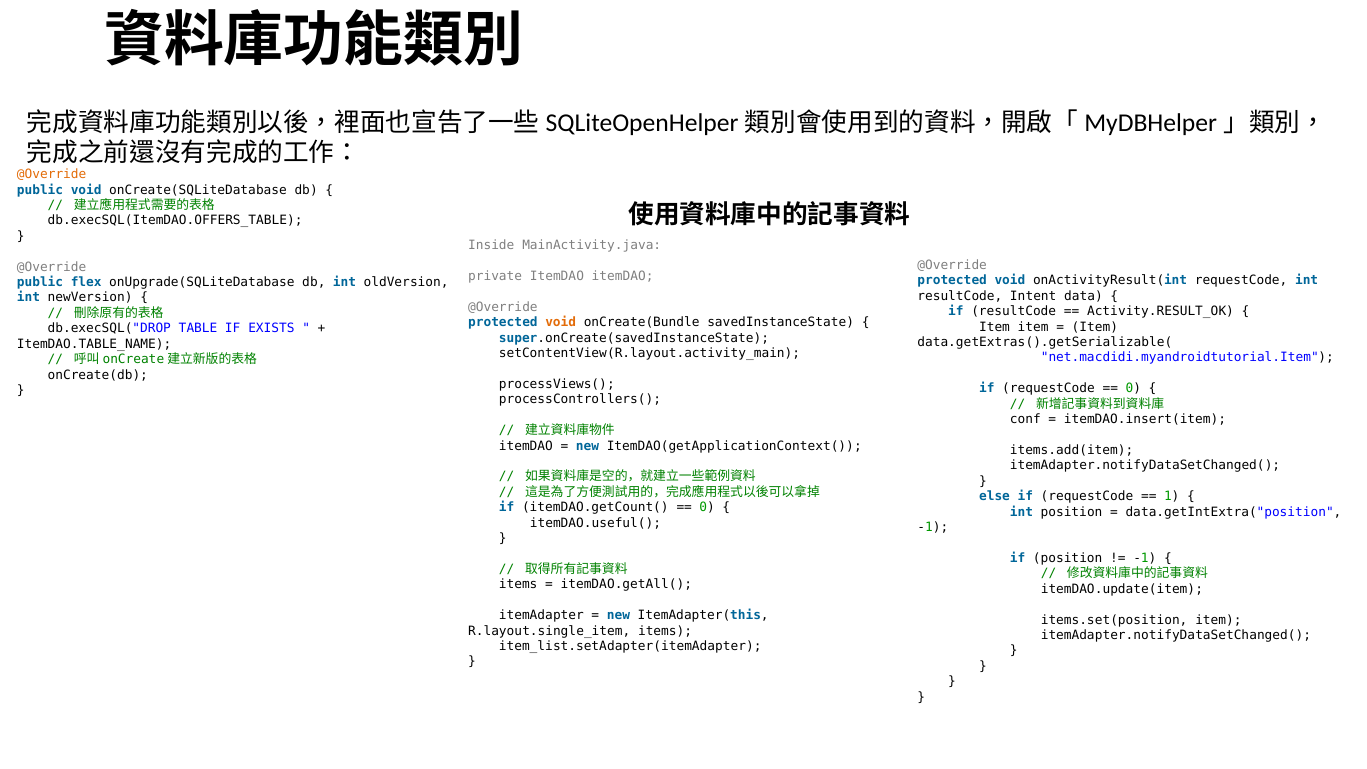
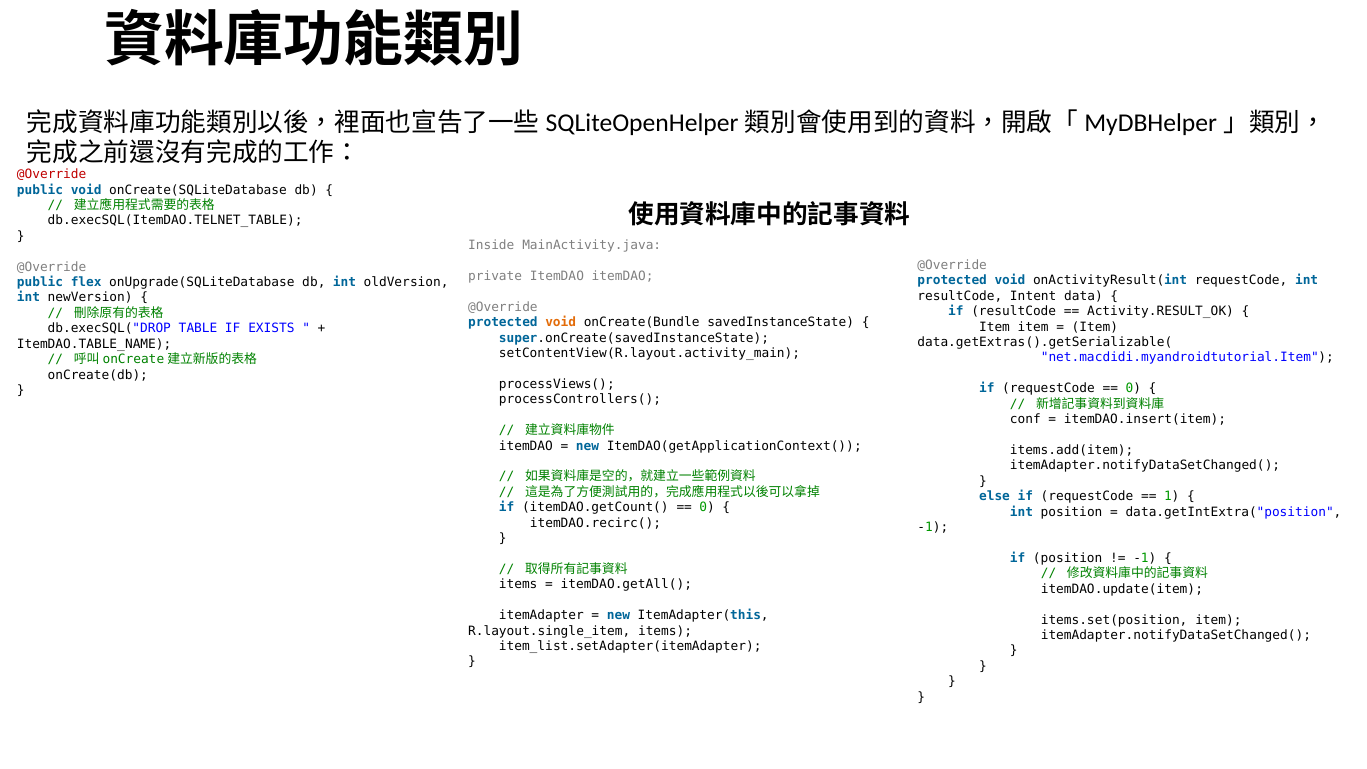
@Override at (52, 174) colour: orange -> red
db.execSQL(ItemDAO.OFFERS_TABLE: db.execSQL(ItemDAO.OFFERS_TABLE -> db.execSQL(ItemDAO.TELNET_TABLE
itemDAO.useful(: itemDAO.useful( -> itemDAO.recirc(
